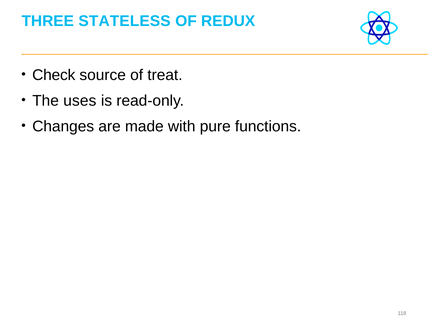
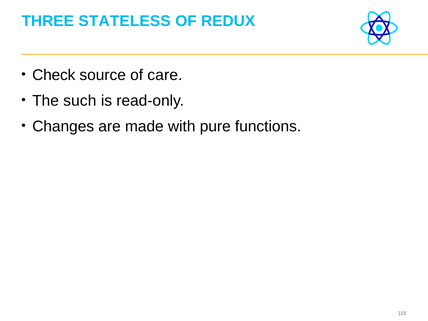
treat: treat -> care
uses: uses -> such
